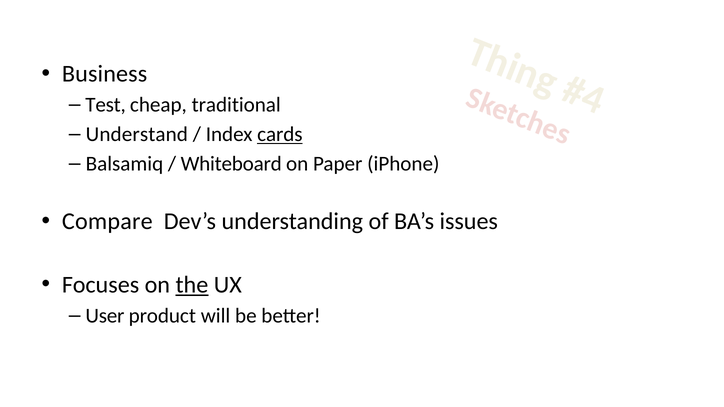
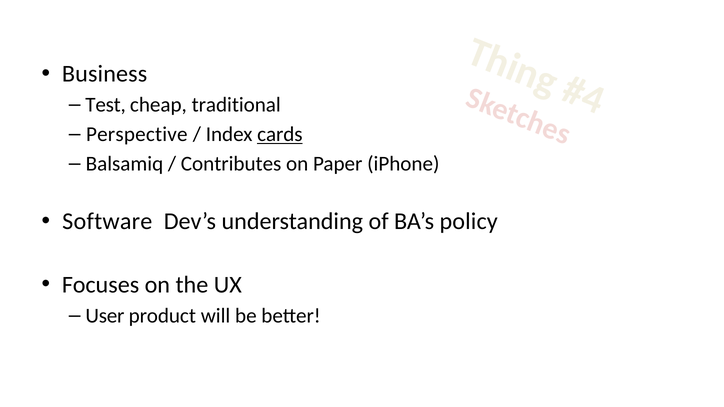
Understand: Understand -> Perspective
Whiteboard: Whiteboard -> Contributes
Compare: Compare -> Software
issues: issues -> policy
the underline: present -> none
